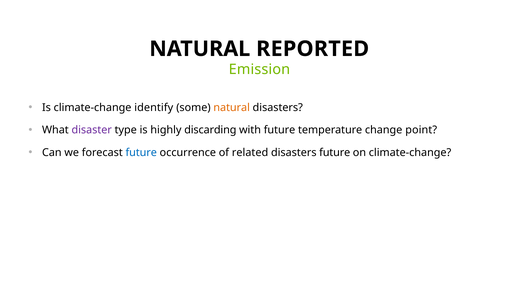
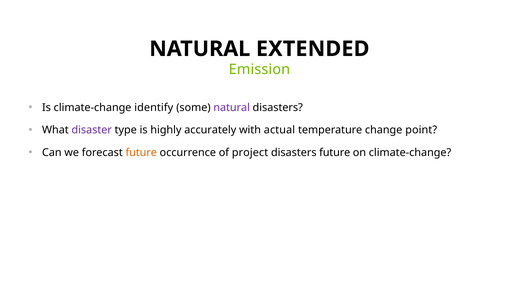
REPORTED: REPORTED -> EXTENDED
natural at (232, 107) colour: orange -> purple
discarding: discarding -> accurately
with future: future -> actual
future at (141, 152) colour: blue -> orange
related: related -> project
